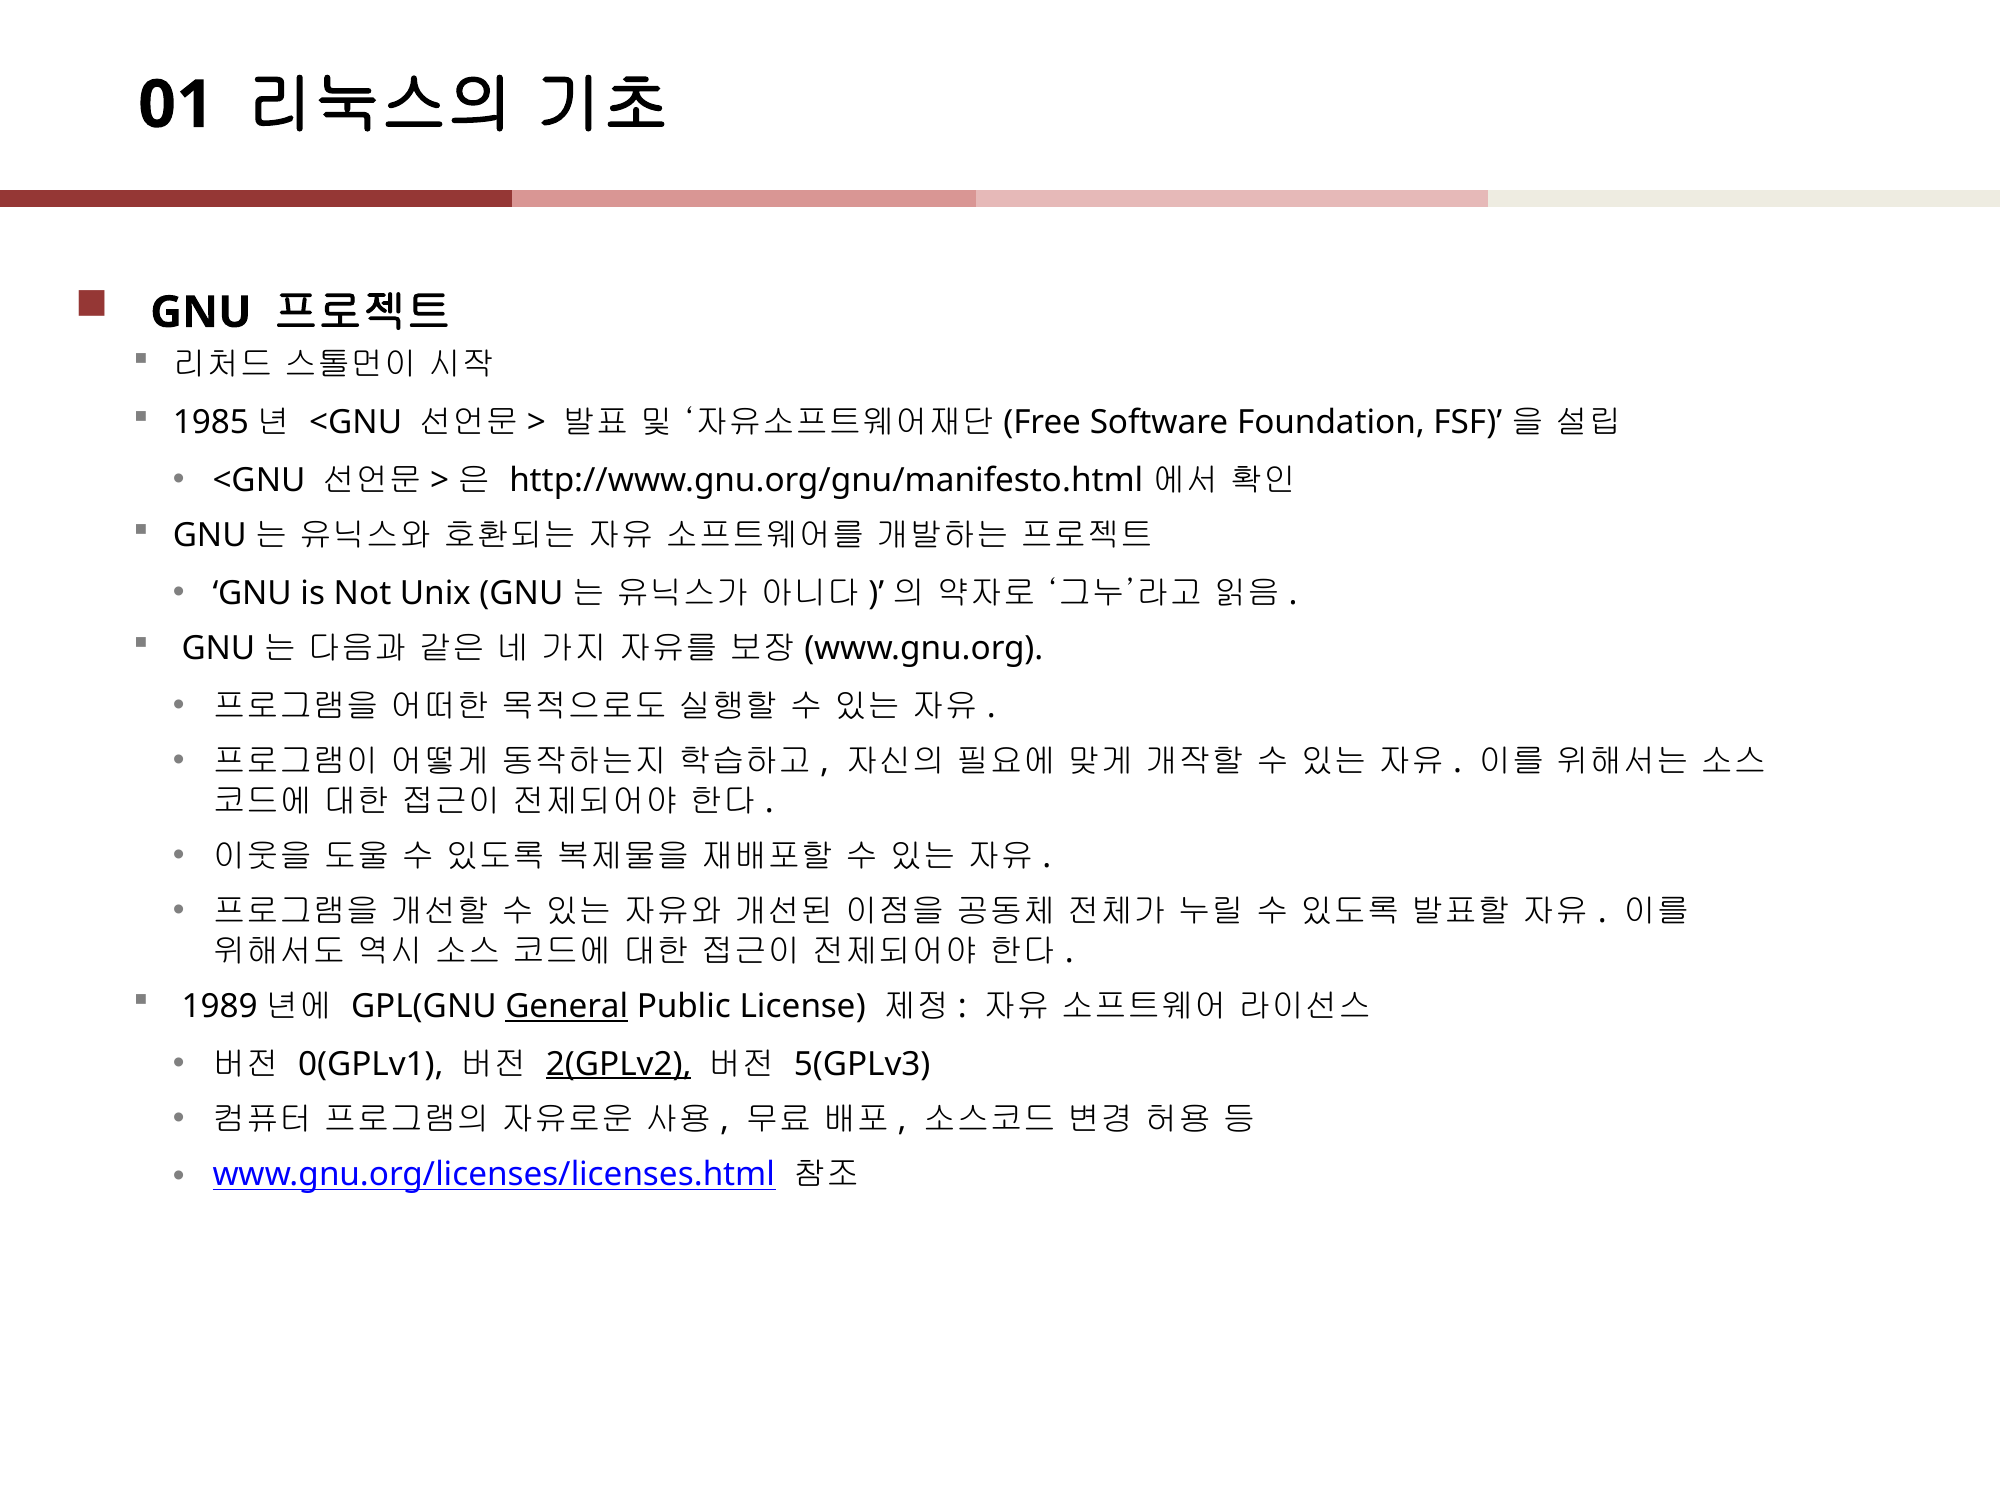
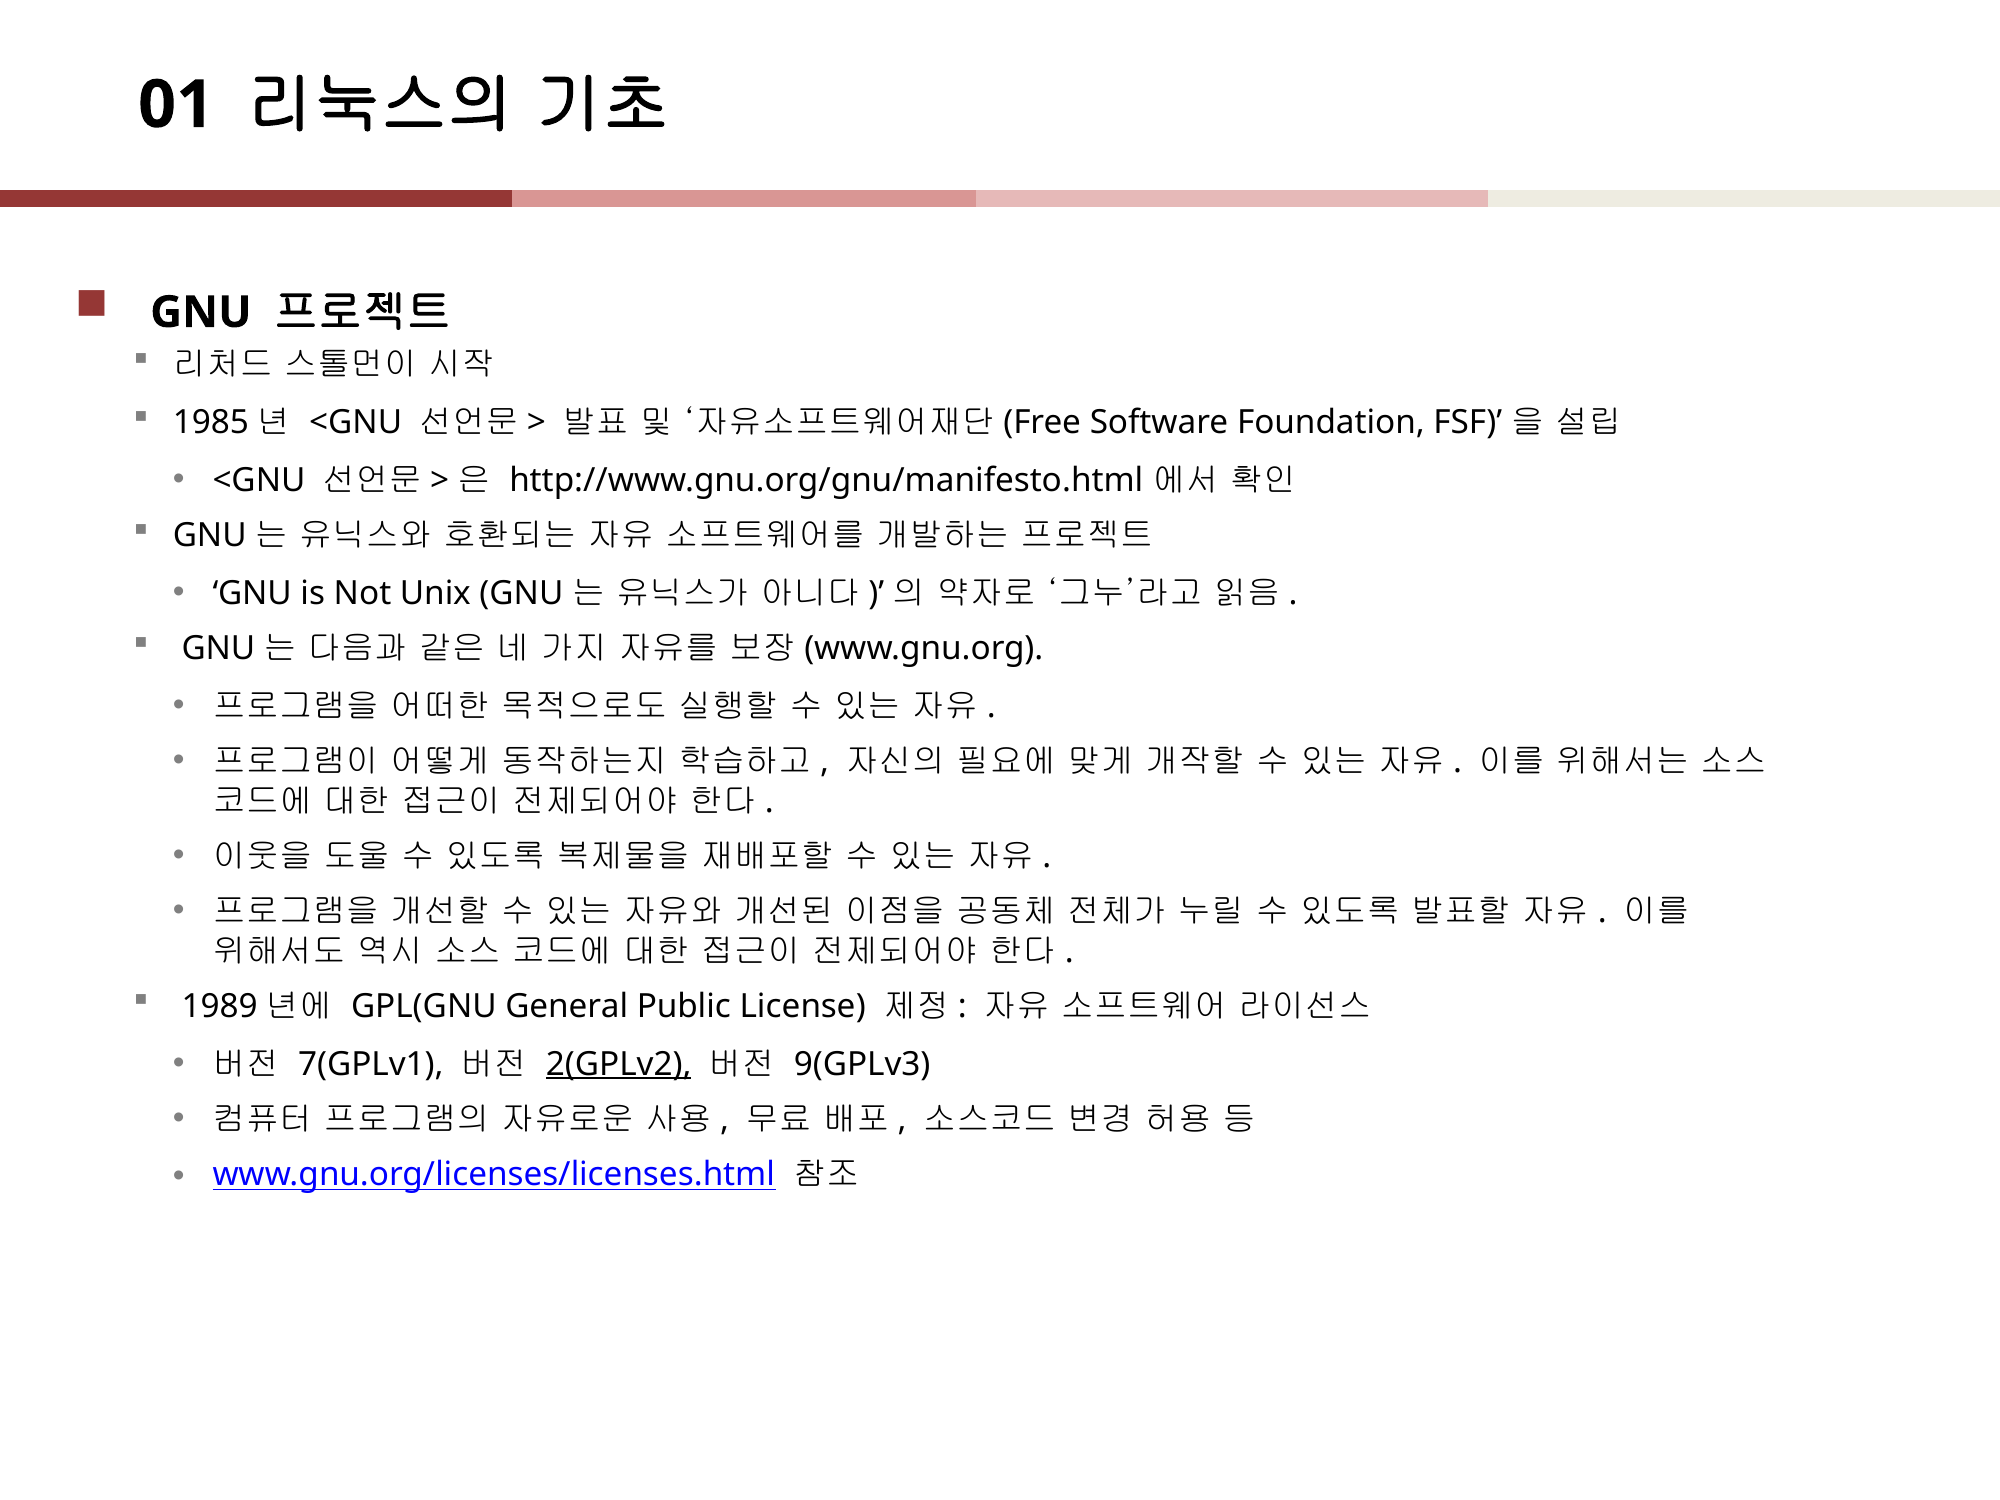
General underline: present -> none
0(GPLv1: 0(GPLv1 -> 7(GPLv1
5(GPLv3: 5(GPLv3 -> 9(GPLv3
